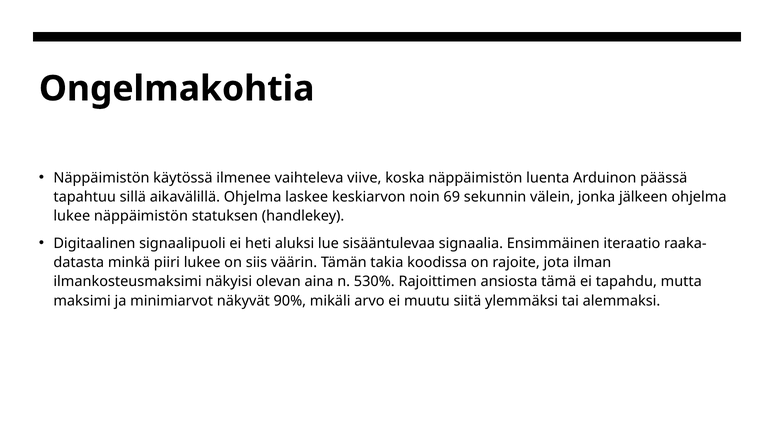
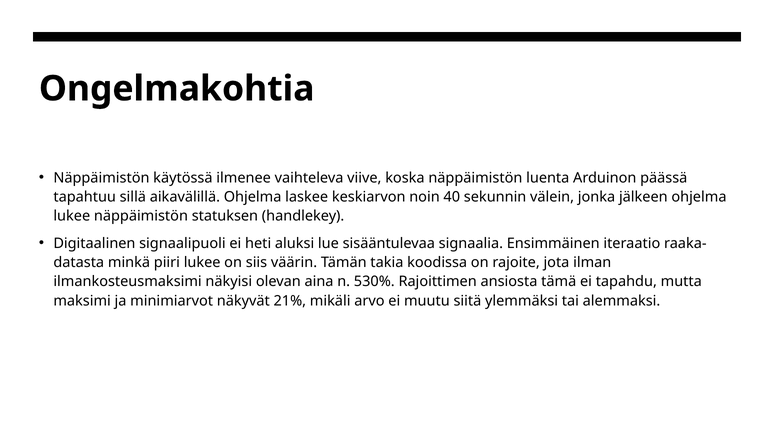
69: 69 -> 40
90%: 90% -> 21%
